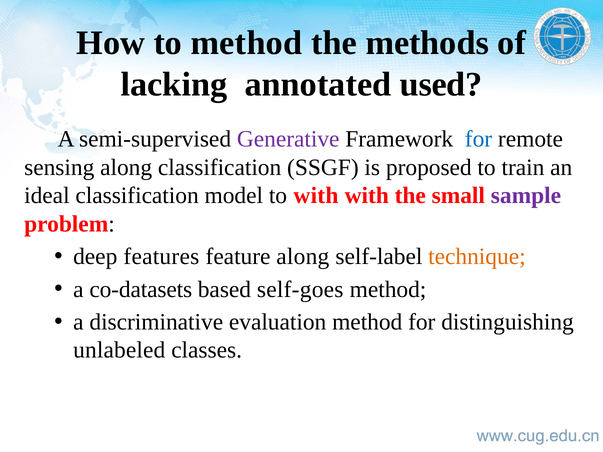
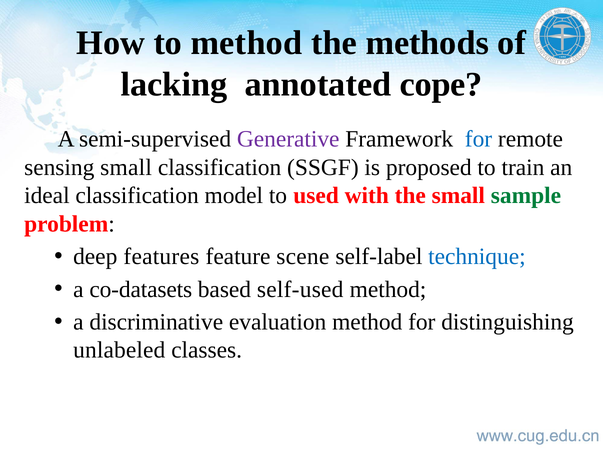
used: used -> cope
sensing along: along -> small
to with: with -> used
sample colour: purple -> green
feature along: along -> scene
technique colour: orange -> blue
self-goes: self-goes -> self-used
